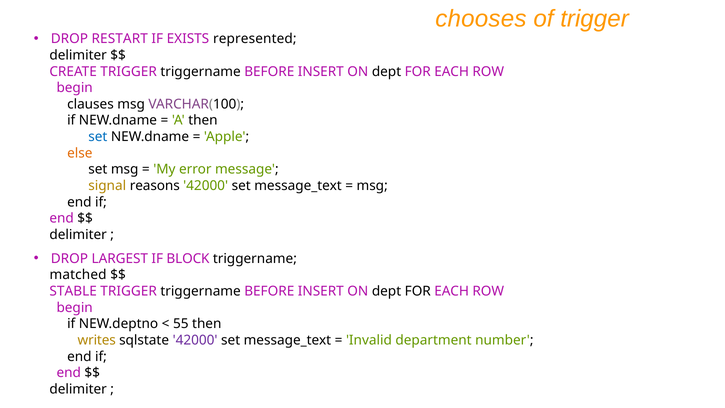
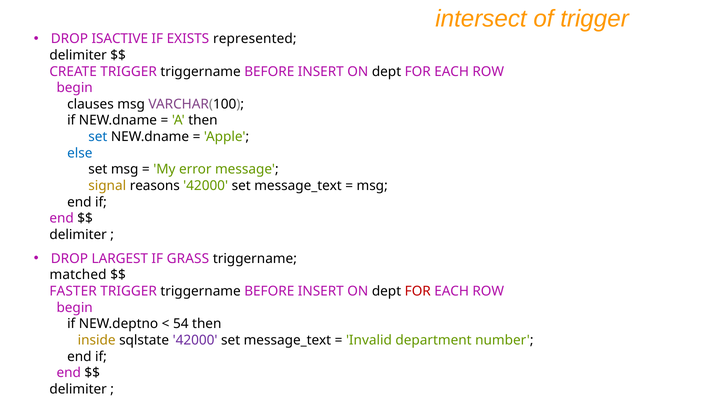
chooses: chooses -> intersect
RESTART: RESTART -> ISACTIVE
else colour: orange -> blue
BLOCK: BLOCK -> GRASS
STABLE: STABLE -> FASTER
FOR at (418, 291) colour: black -> red
55: 55 -> 54
writes: writes -> inside
